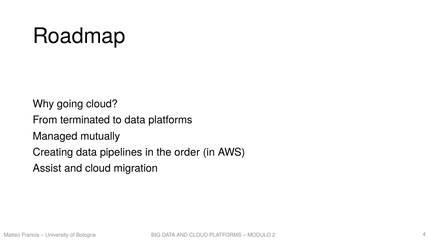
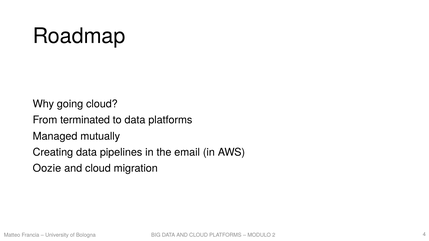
order: order -> email
Assist: Assist -> Oozie
